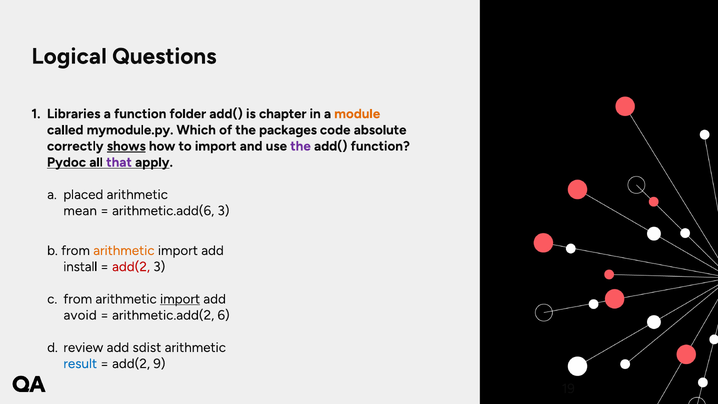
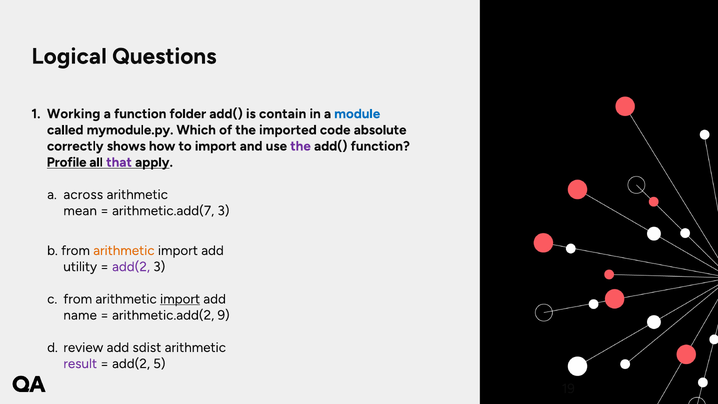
Libraries: Libraries -> Working
chapter: chapter -> contain
module colour: orange -> blue
packages: packages -> imported
shows underline: present -> none
Pydoc: Pydoc -> Profile
placed: placed -> across
arithmetic.add(6: arithmetic.add(6 -> arithmetic.add(7
install: install -> utility
add(2 at (131, 267) colour: red -> purple
avoid: avoid -> name
6: 6 -> 9
result colour: blue -> purple
9: 9 -> 5
